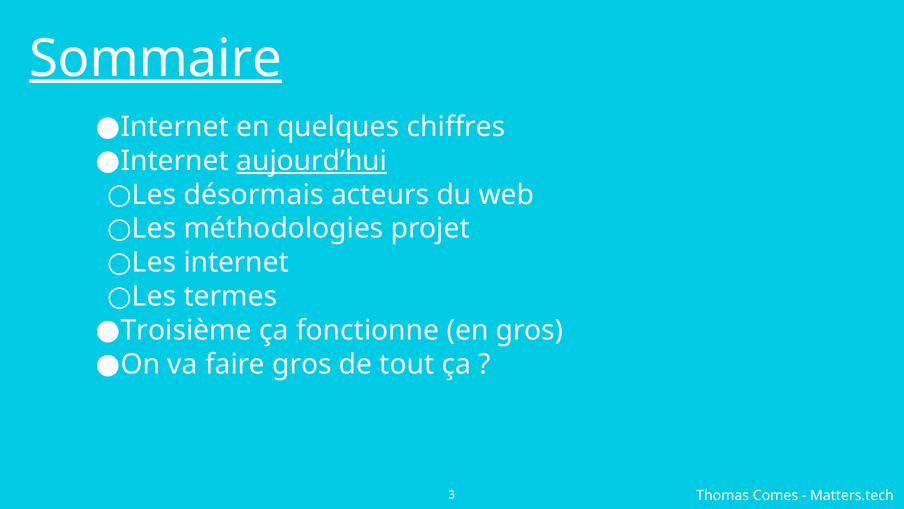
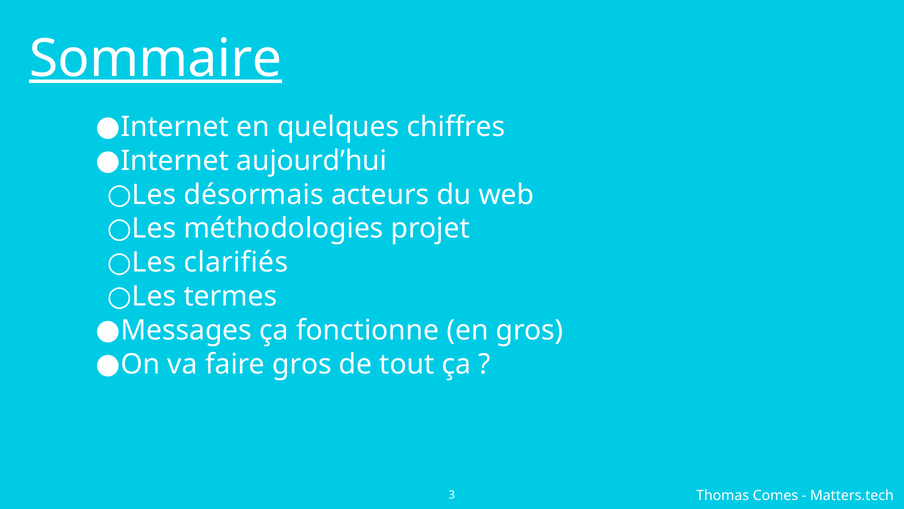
aujourd’hui underline: present -> none
Les internet: internet -> clarifiés
Troisième: Troisième -> Messages
